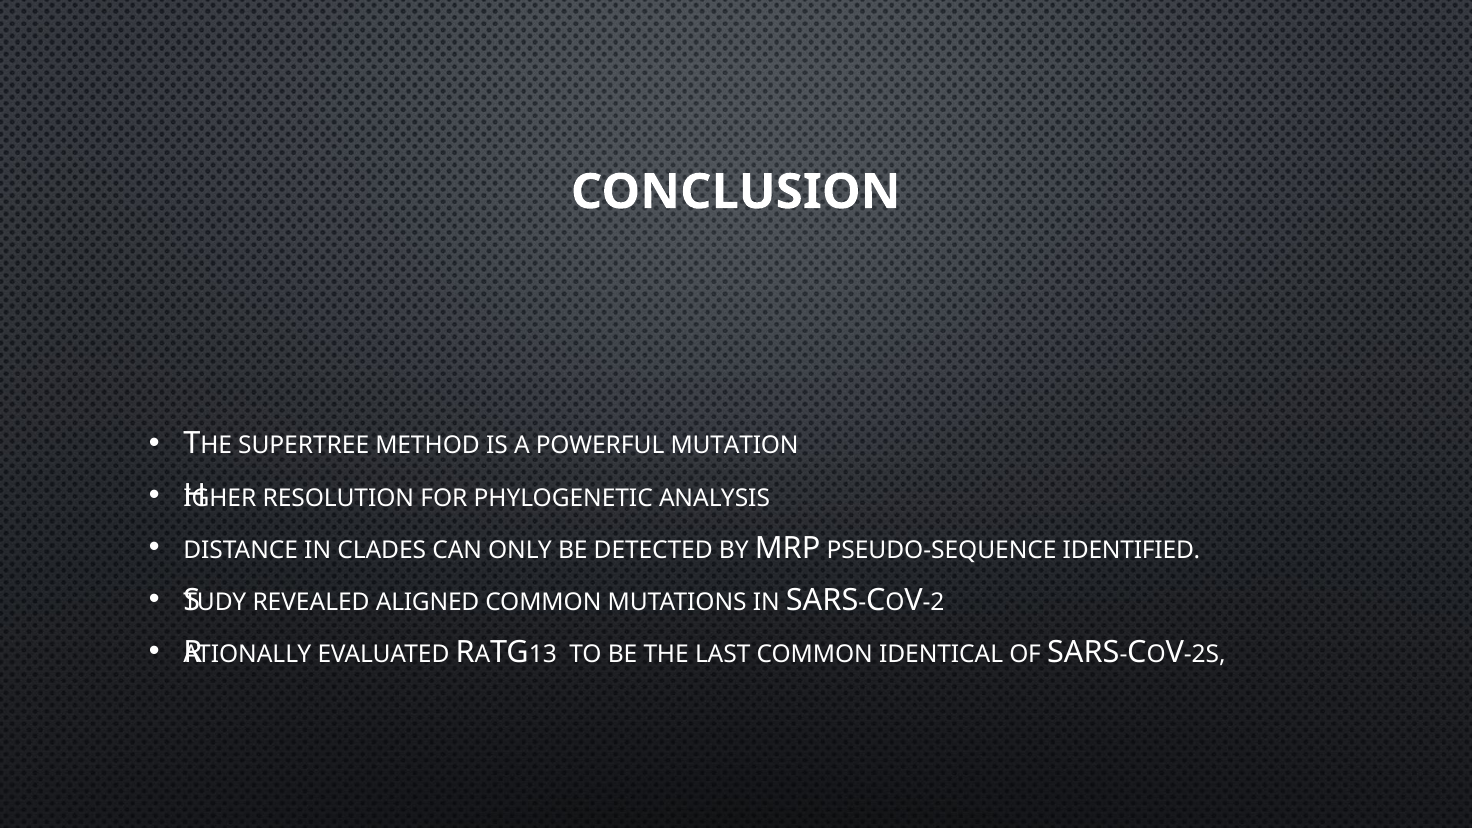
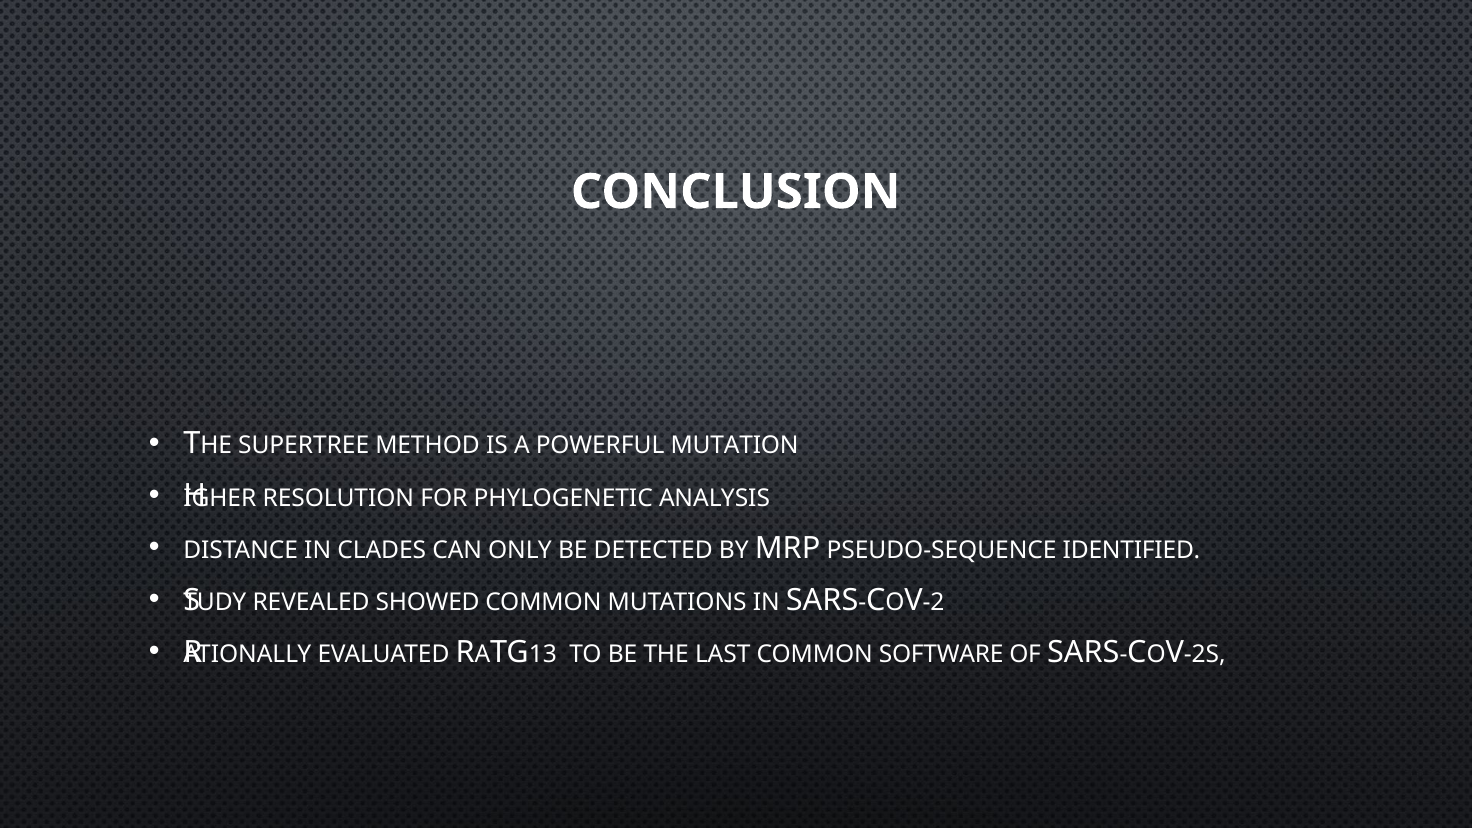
ALIGNED: ALIGNED -> SHOWED
IDENTICAL: IDENTICAL -> SOFTWARE
